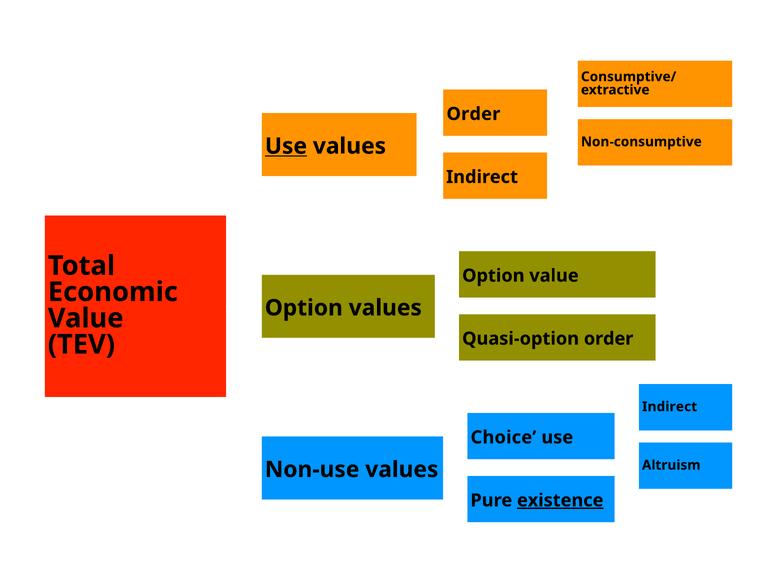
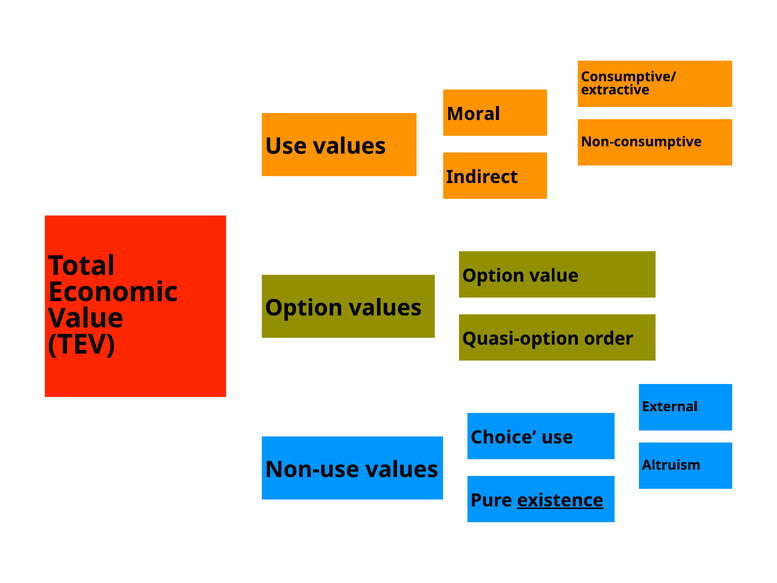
Order at (473, 114): Order -> Moral
Use at (286, 146) underline: present -> none
Indirect at (670, 407): Indirect -> External
